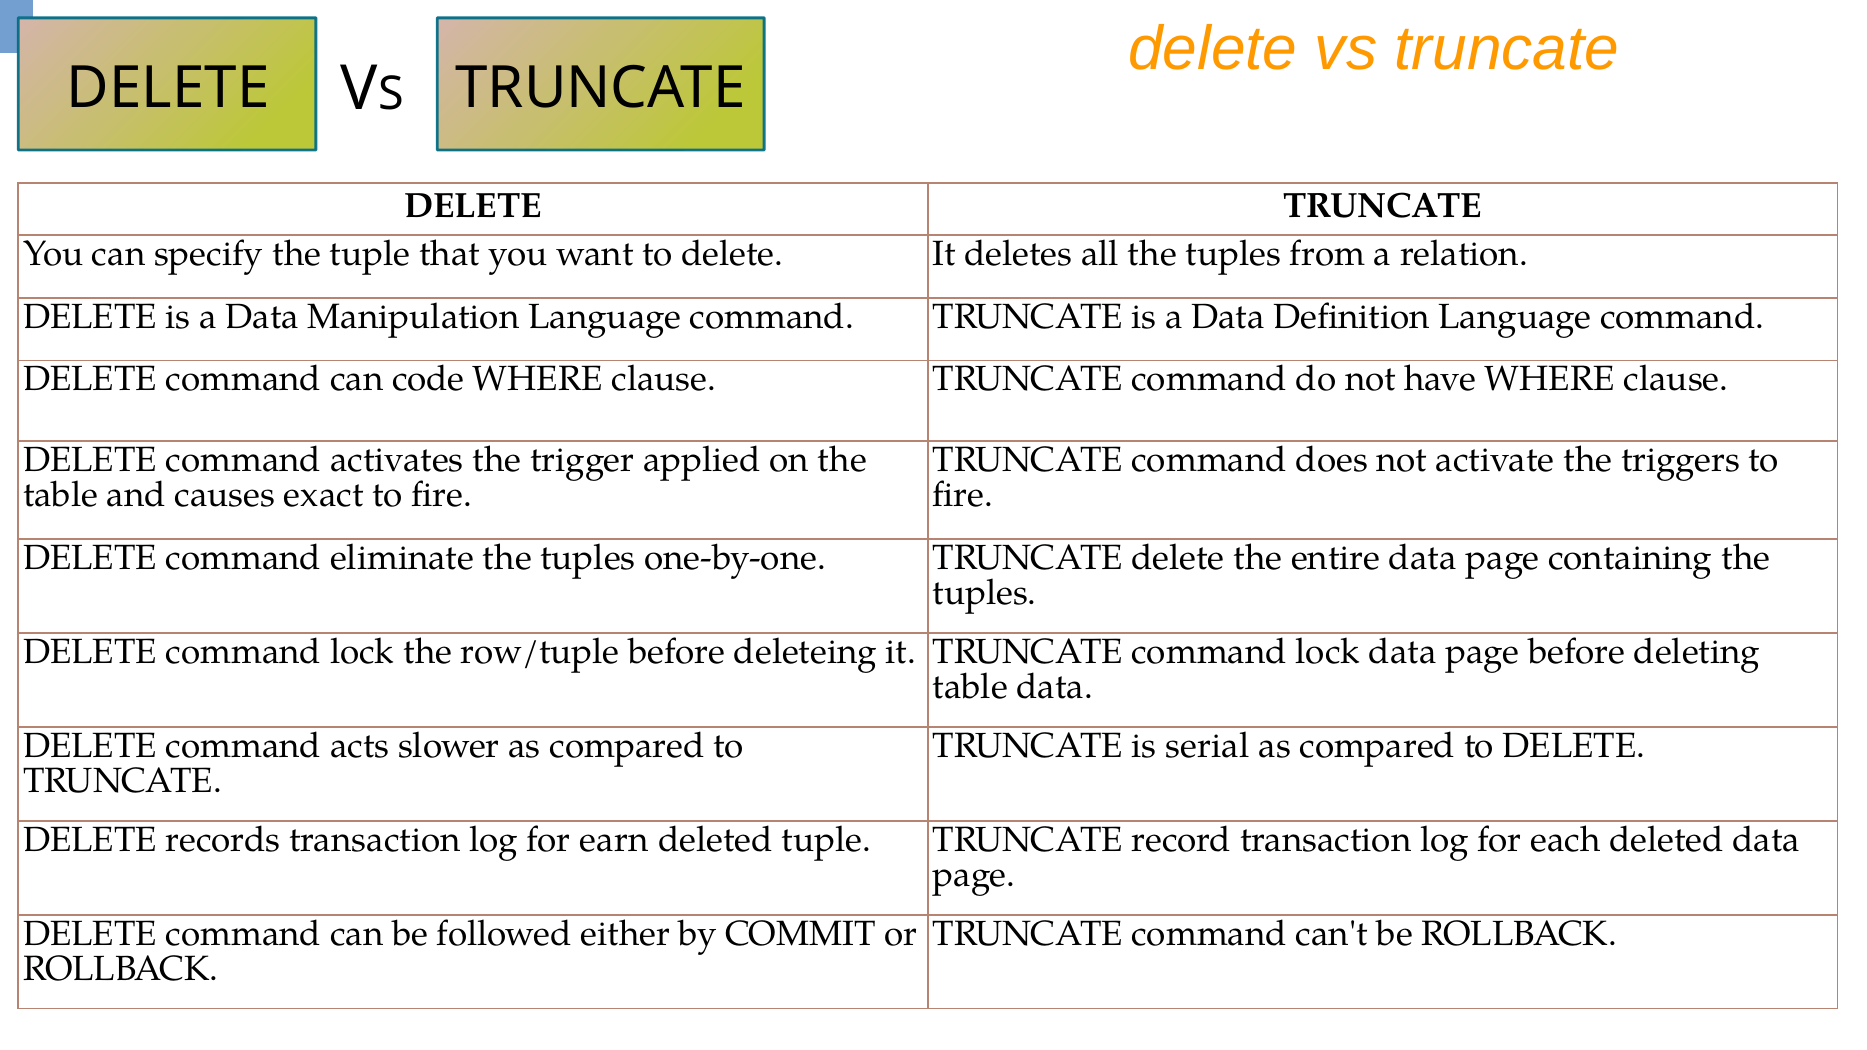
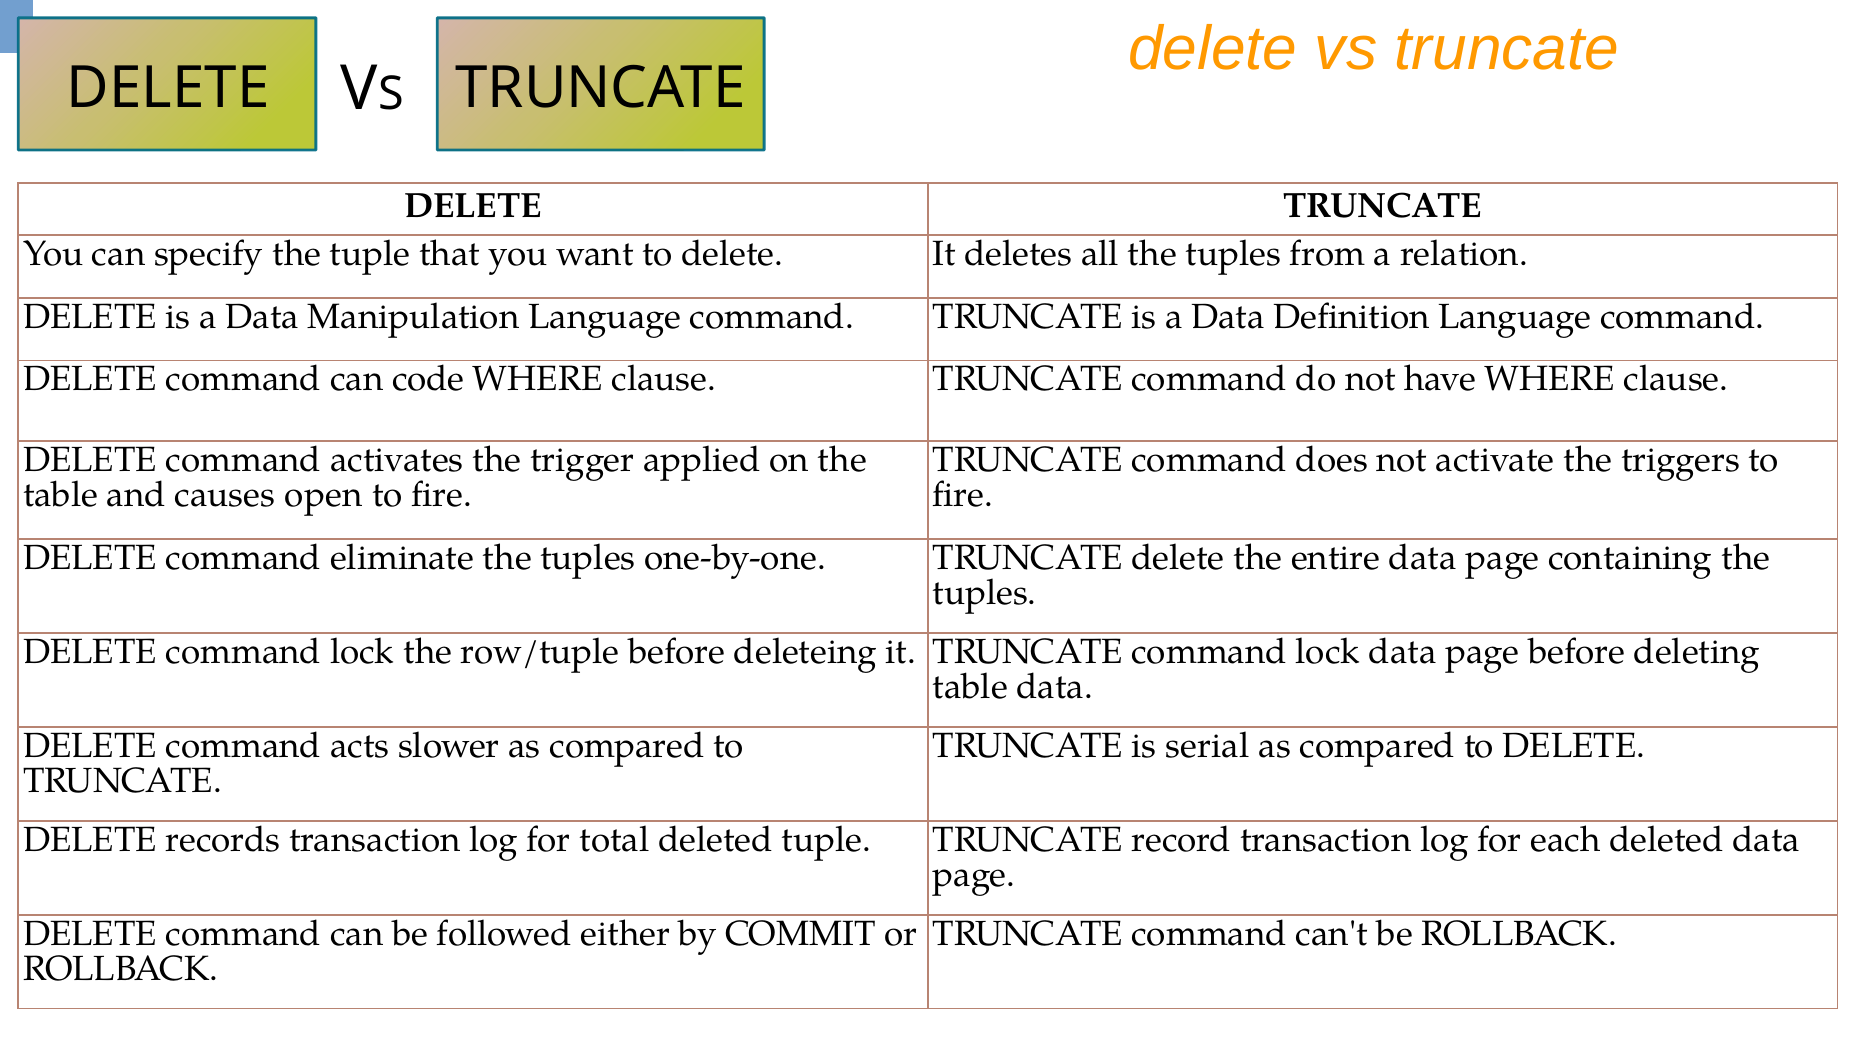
exact: exact -> open
earn: earn -> total
